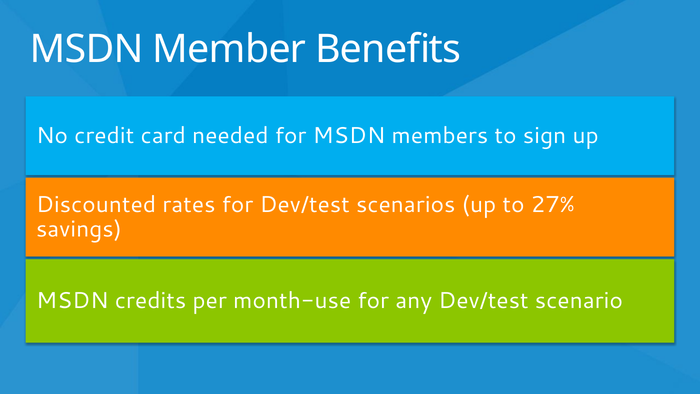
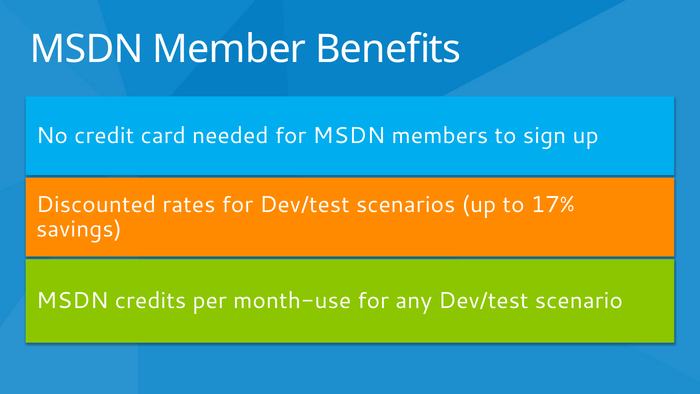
27%: 27% -> 17%
